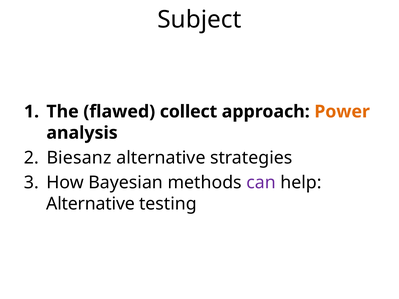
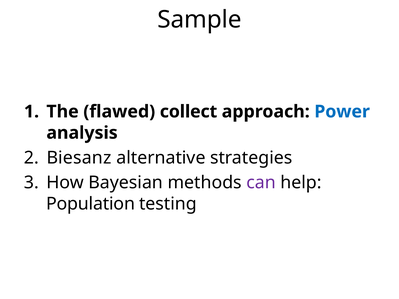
Subject: Subject -> Sample
Power colour: orange -> blue
Alternative at (91, 204): Alternative -> Population
